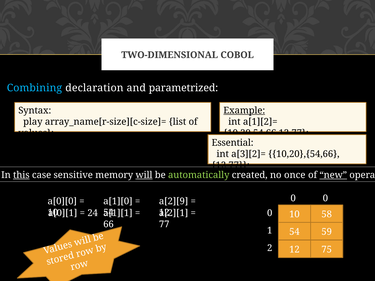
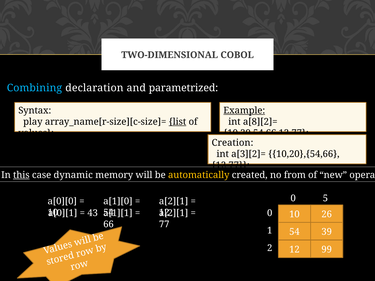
list underline: none -> present
a[1][2]=: a[1][2]= -> a[8][2]=
Essential: Essential -> Creation
sensitive: sensitive -> dynamic
will at (144, 175) underline: present -> none
automatically colour: light green -> yellow
once: once -> from
new underline: present -> none
0 0: 0 -> 5
a[2][9 at (174, 201): a[2][9 -> a[2][1
24: 24 -> 43
58: 58 -> 26
59: 59 -> 39
75: 75 -> 99
